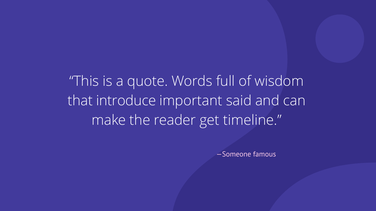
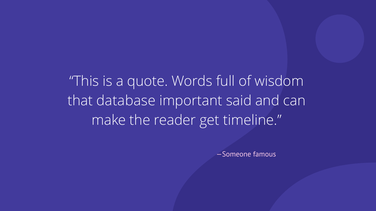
introduce: introduce -> database
